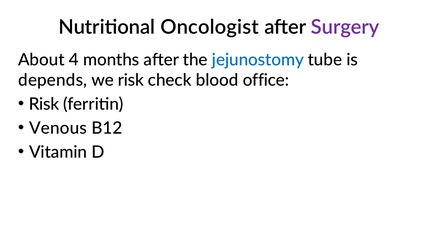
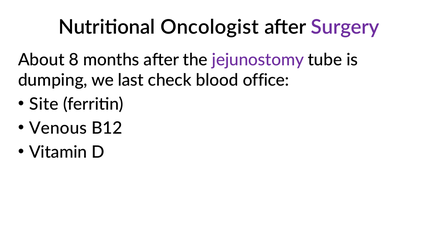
4: 4 -> 8
jejunostomy colour: blue -> purple
depends: depends -> dumping
we risk: risk -> last
Risk at (44, 104): Risk -> Site
